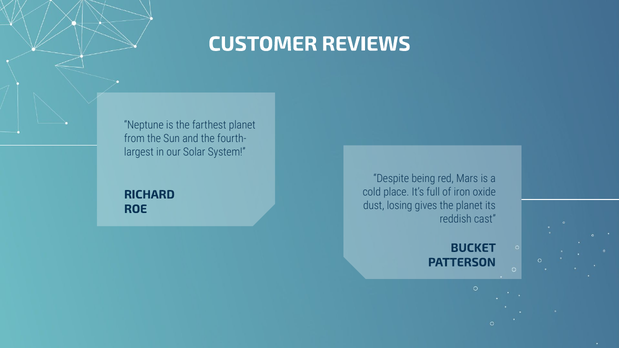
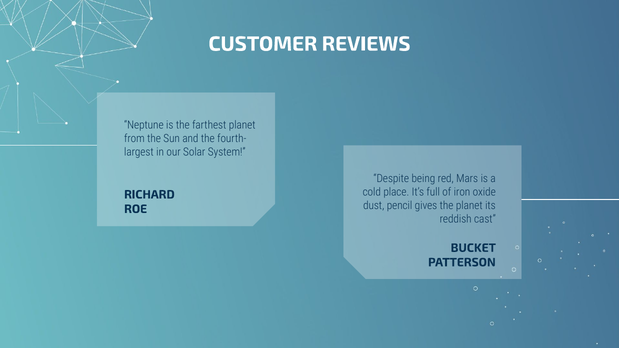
losing: losing -> pencil
